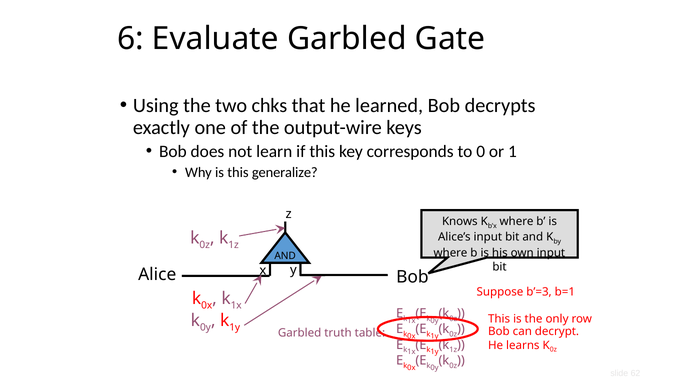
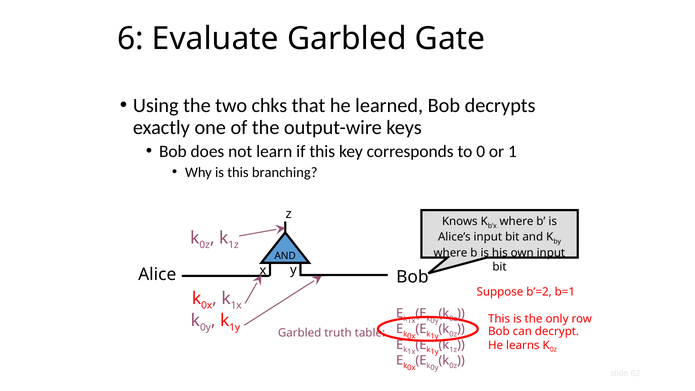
generalize: generalize -> branching
b’=3: b’=3 -> b’=2
